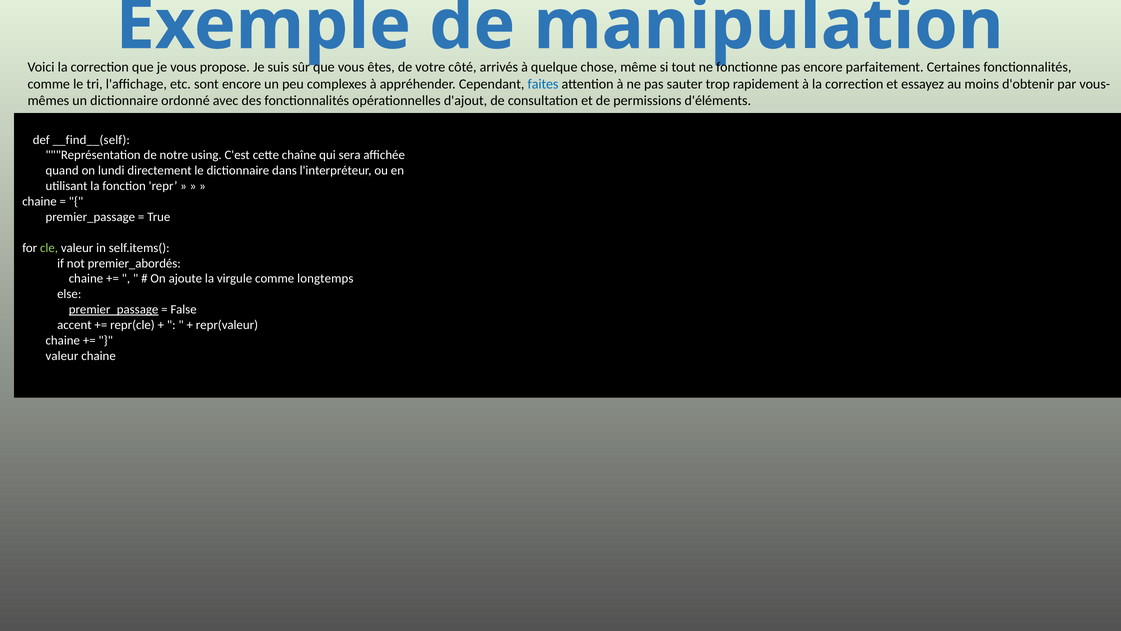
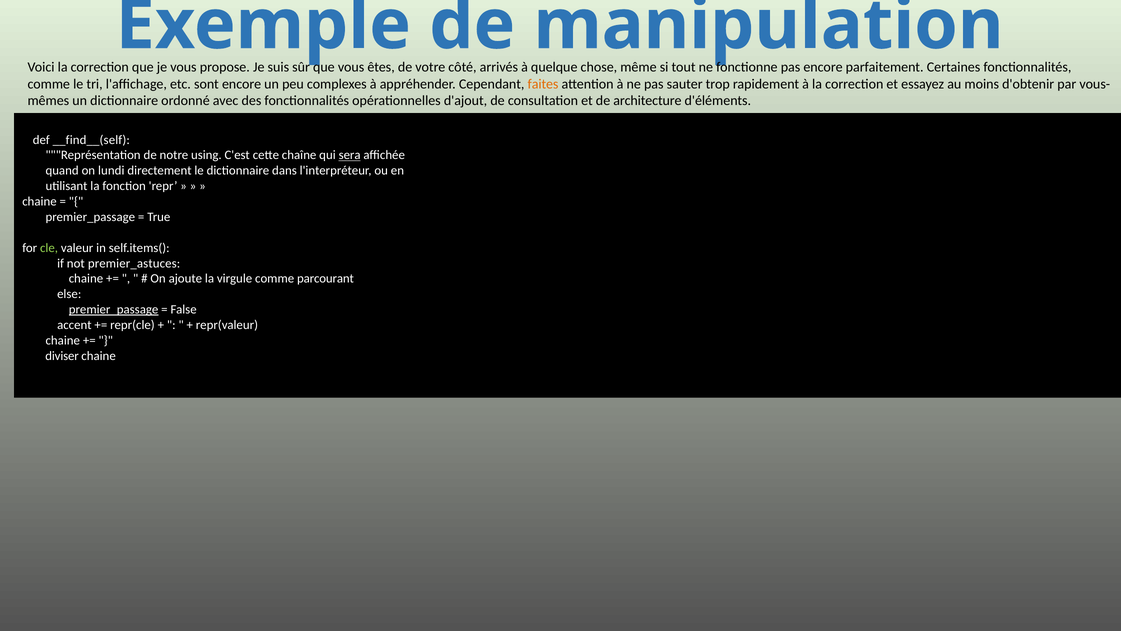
faites colour: blue -> orange
permissions: permissions -> architecture
sera underline: none -> present
premier_abordés: premier_abordés -> premier_astuces
longtemps: longtemps -> parcourant
valeur at (62, 356): valeur -> diviser
